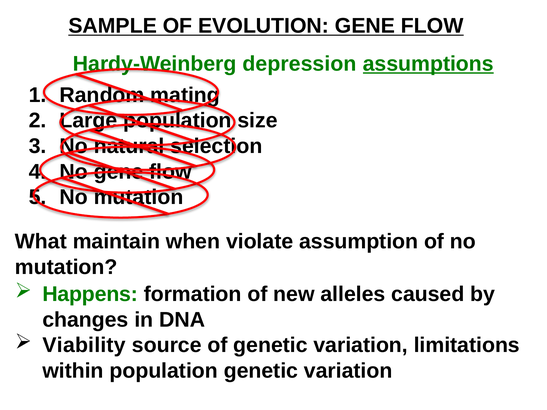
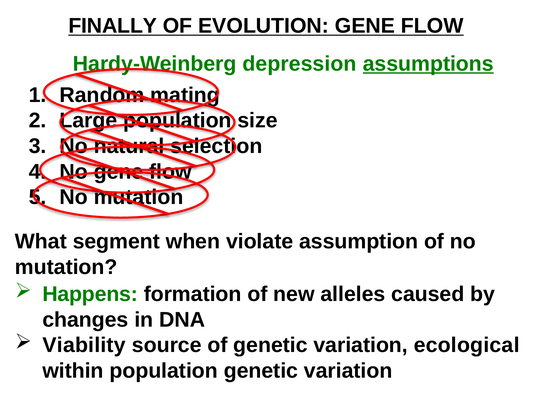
SAMPLE: SAMPLE -> FINALLY
maintain: maintain -> segment
limitations: limitations -> ecological
